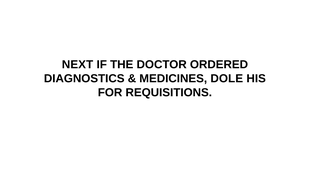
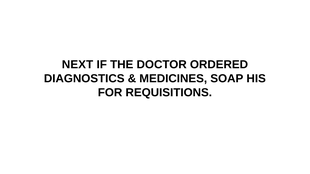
DOLE: DOLE -> SOAP
